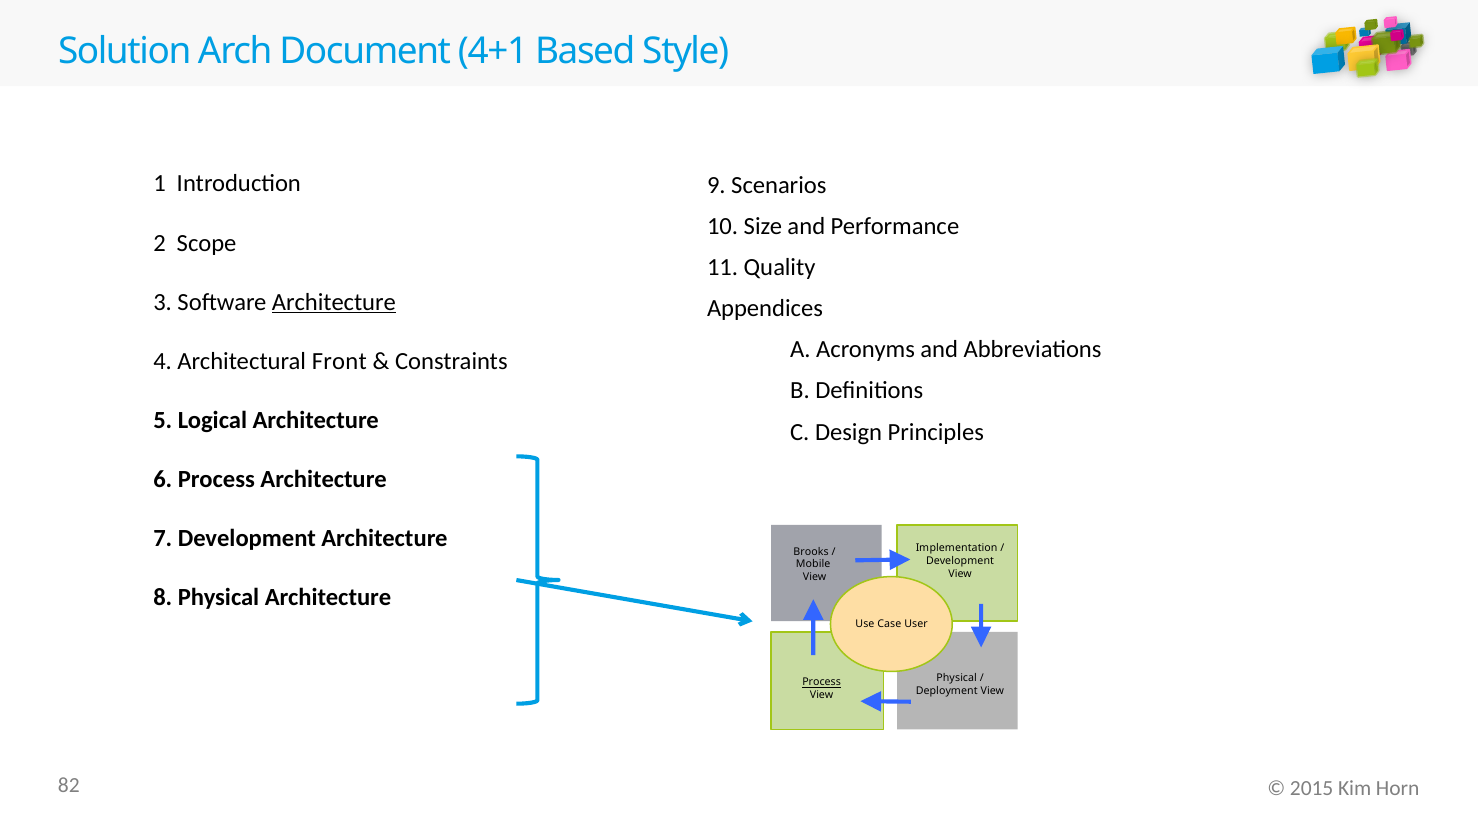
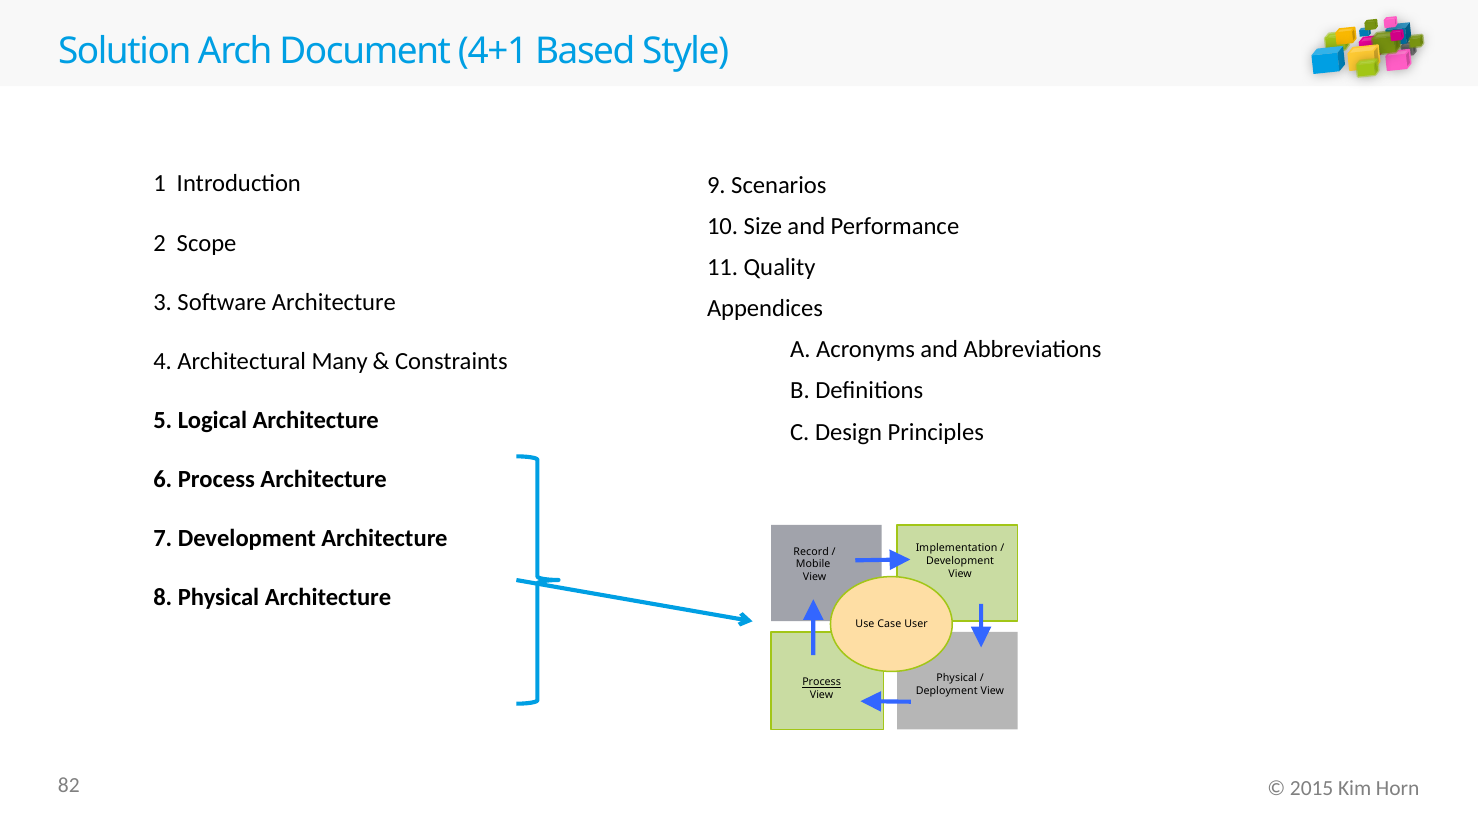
Architecture at (334, 302) underline: present -> none
Front: Front -> Many
Brooks: Brooks -> Record
